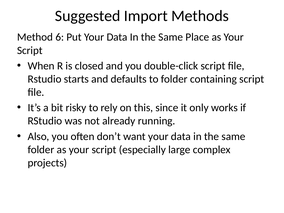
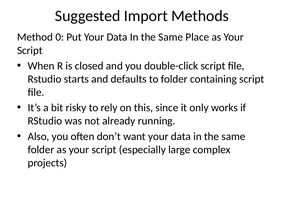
6: 6 -> 0
